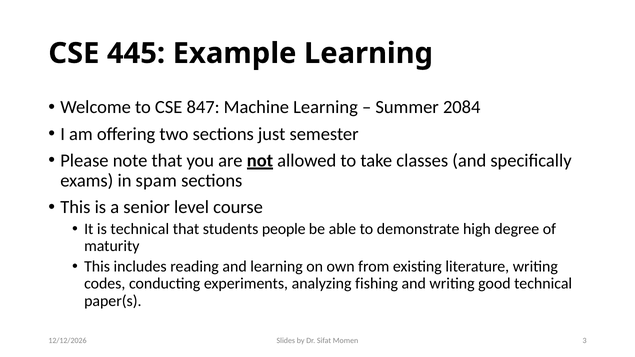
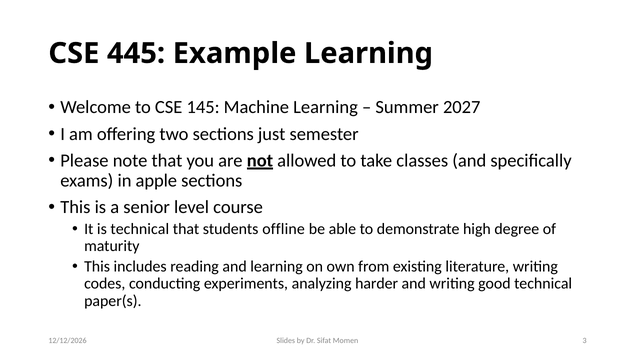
847: 847 -> 145
2084: 2084 -> 2027
spam: spam -> apple
people: people -> offline
fishing: fishing -> harder
